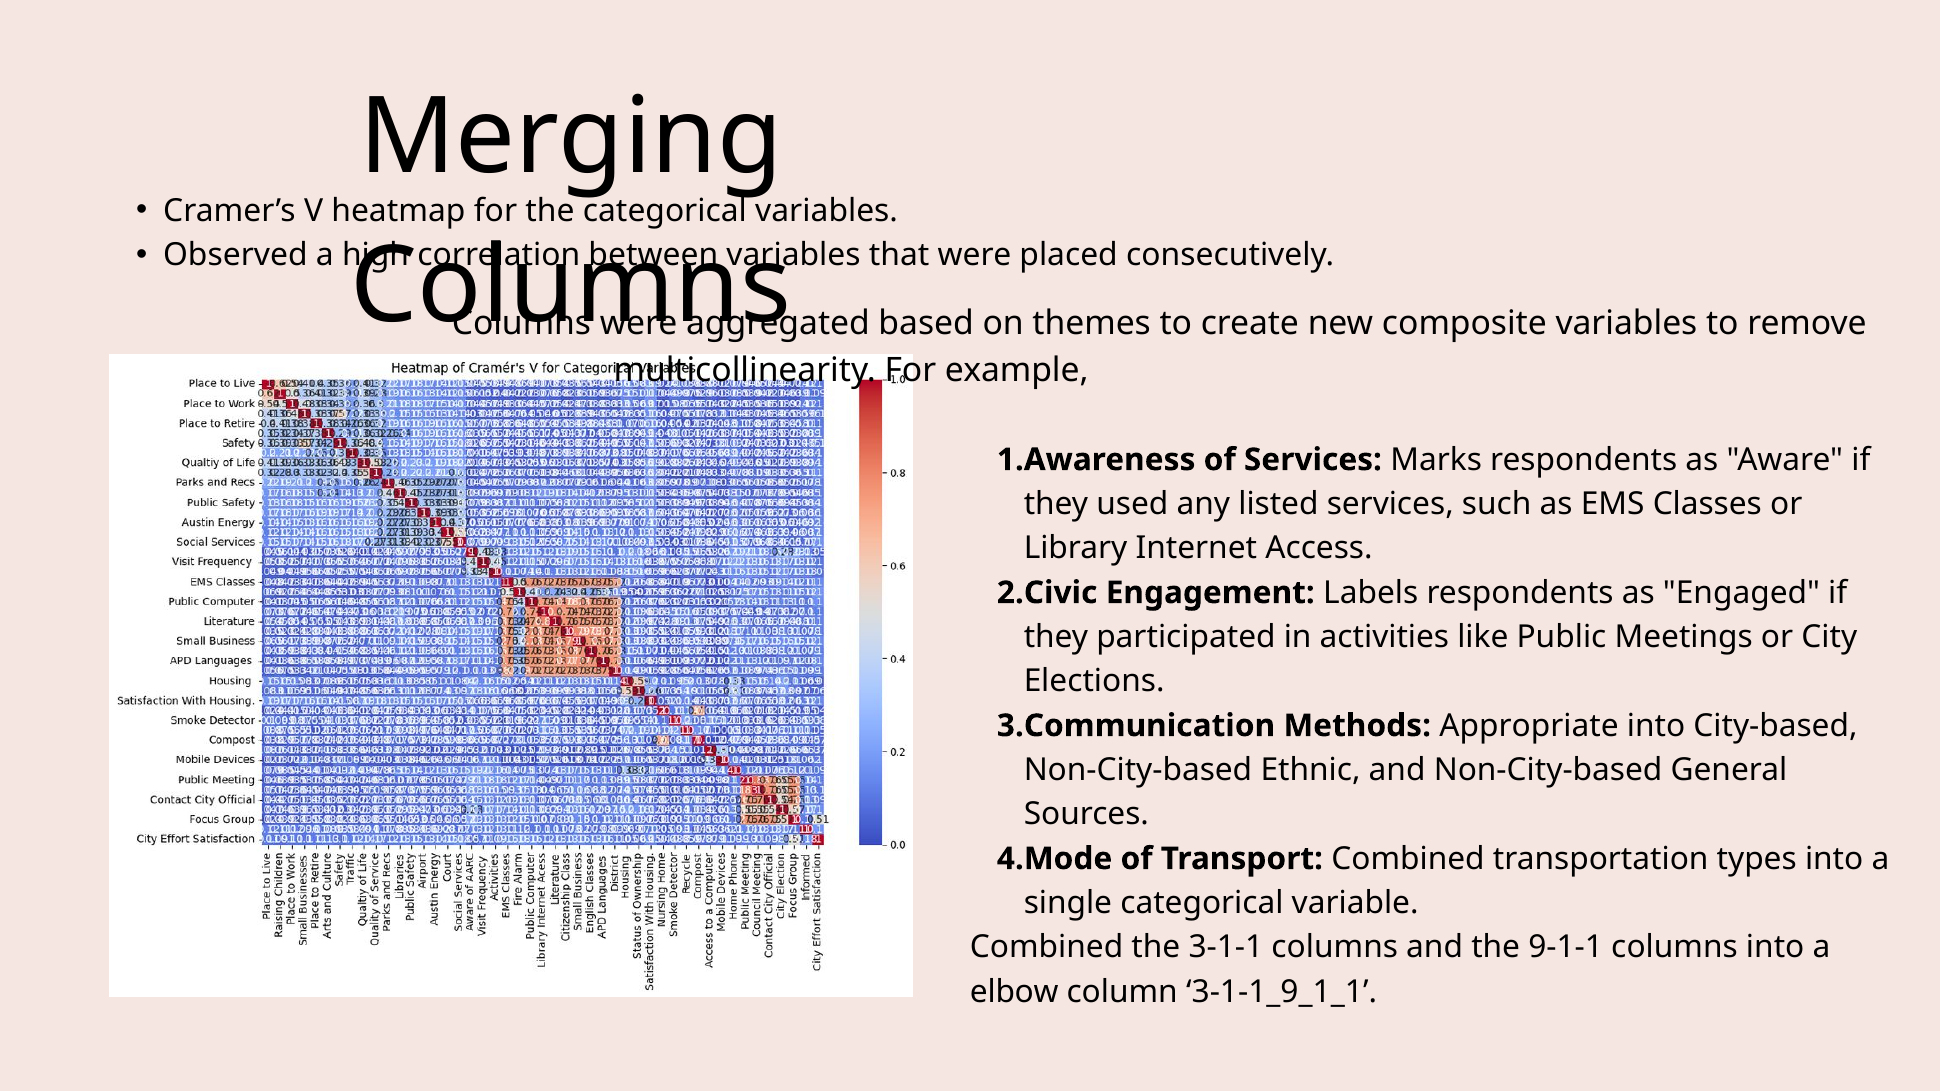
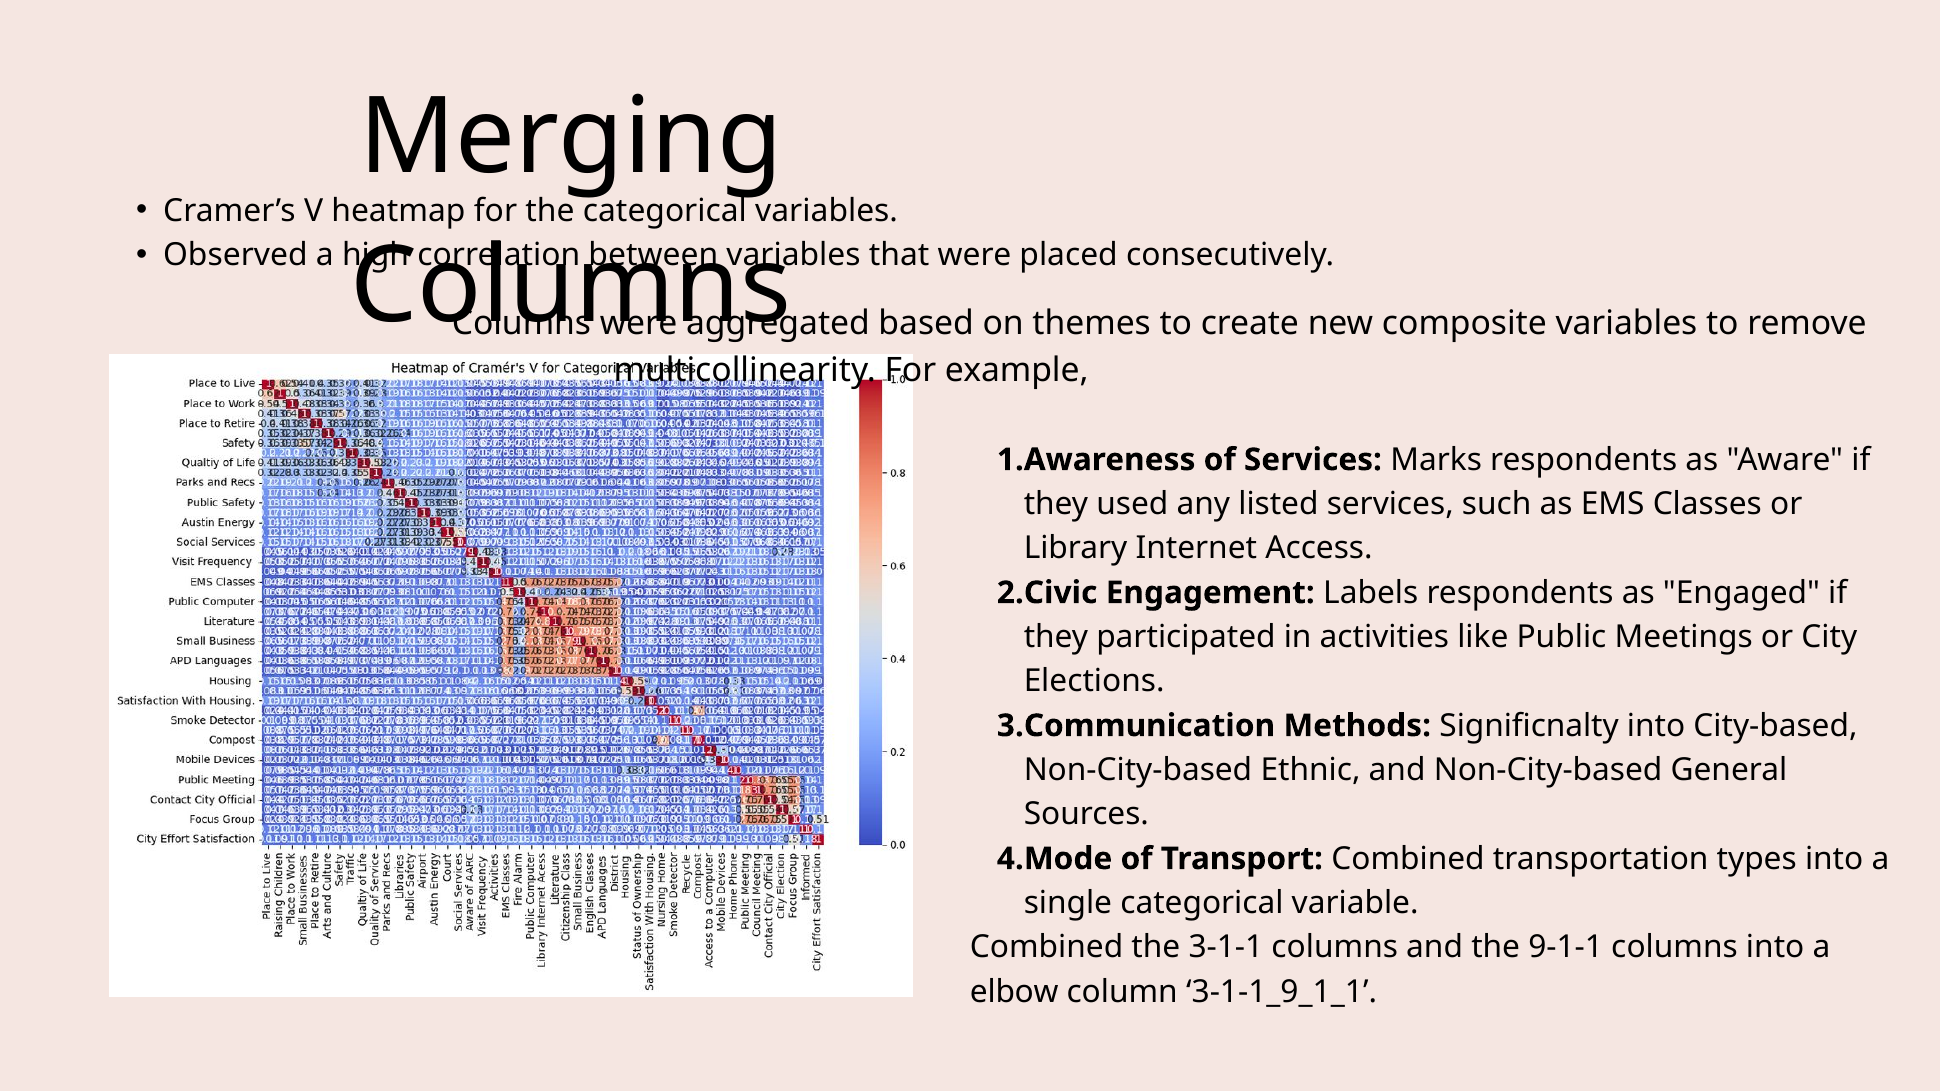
Appropriate: Appropriate -> Significnalty
